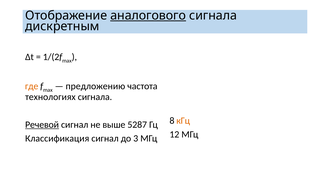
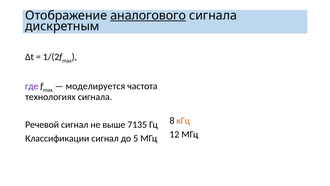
где colour: orange -> purple
предложению: предложению -> моделируется
Речевой underline: present -> none
5287: 5287 -> 7135
Классификация: Классификация -> Классификации
3: 3 -> 5
